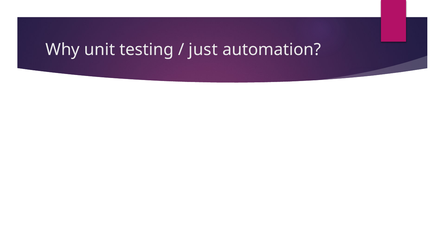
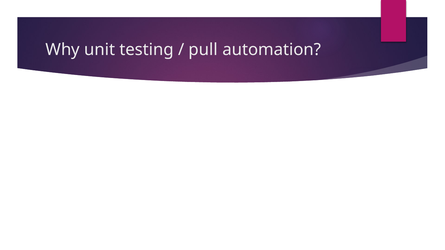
just: just -> pull
